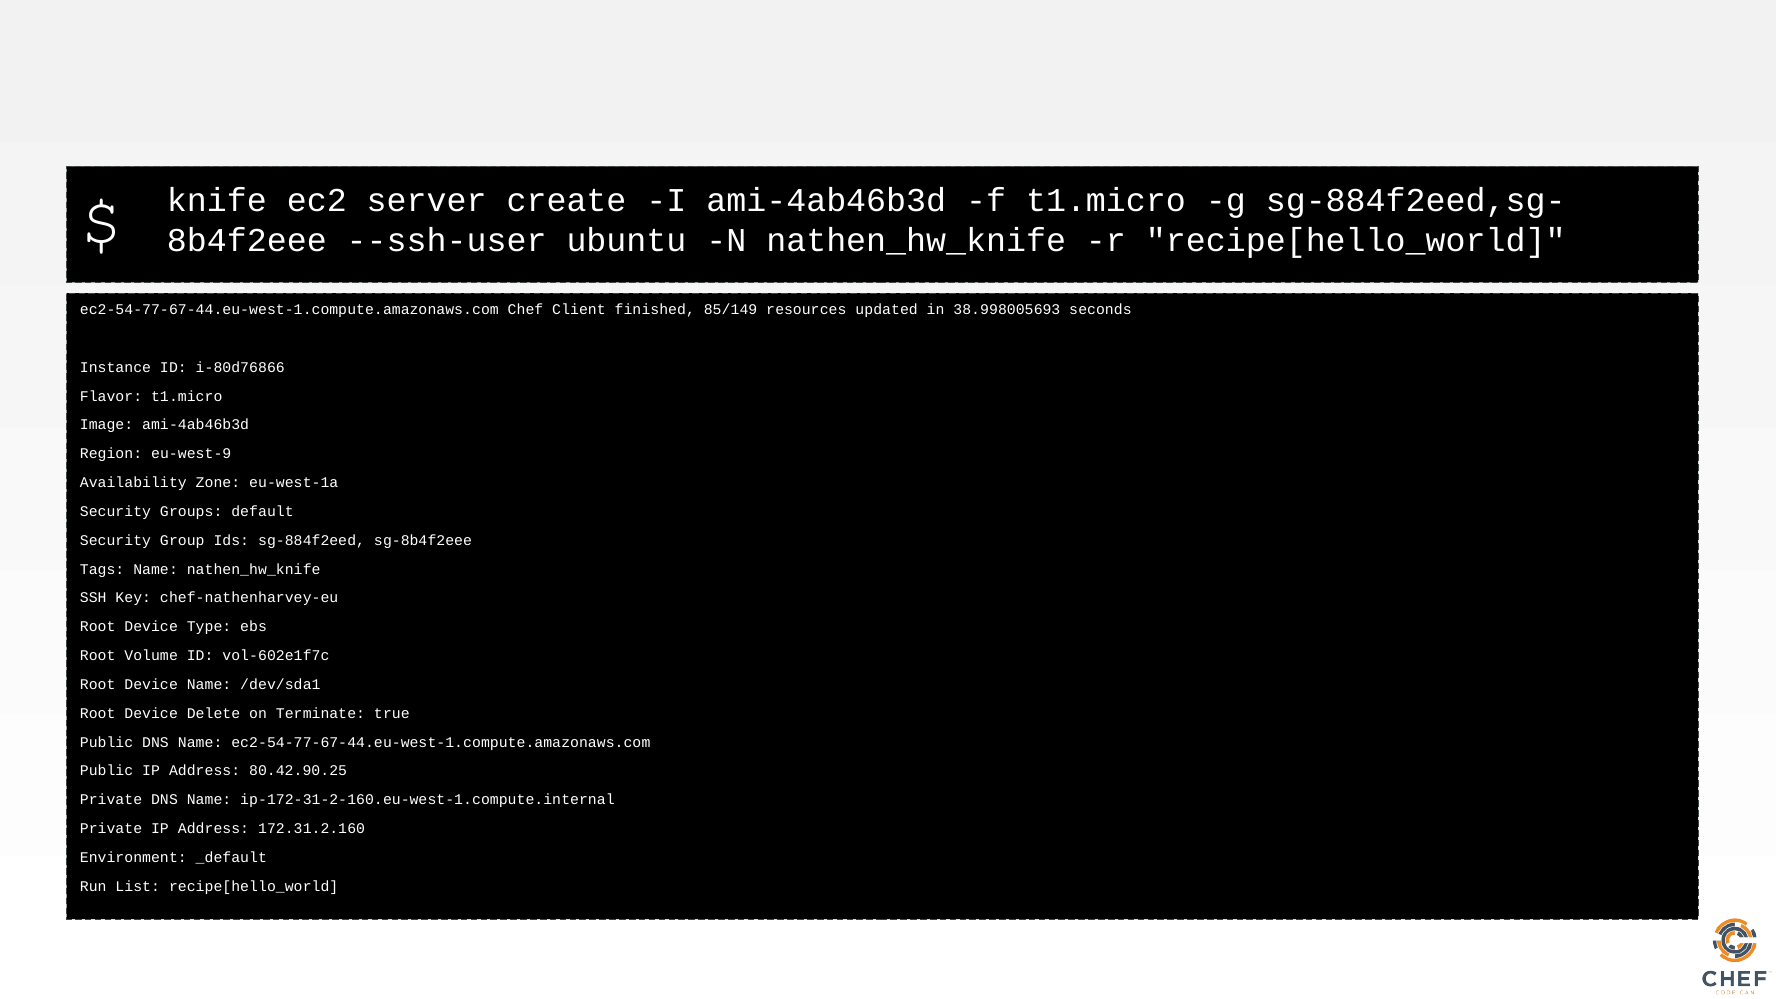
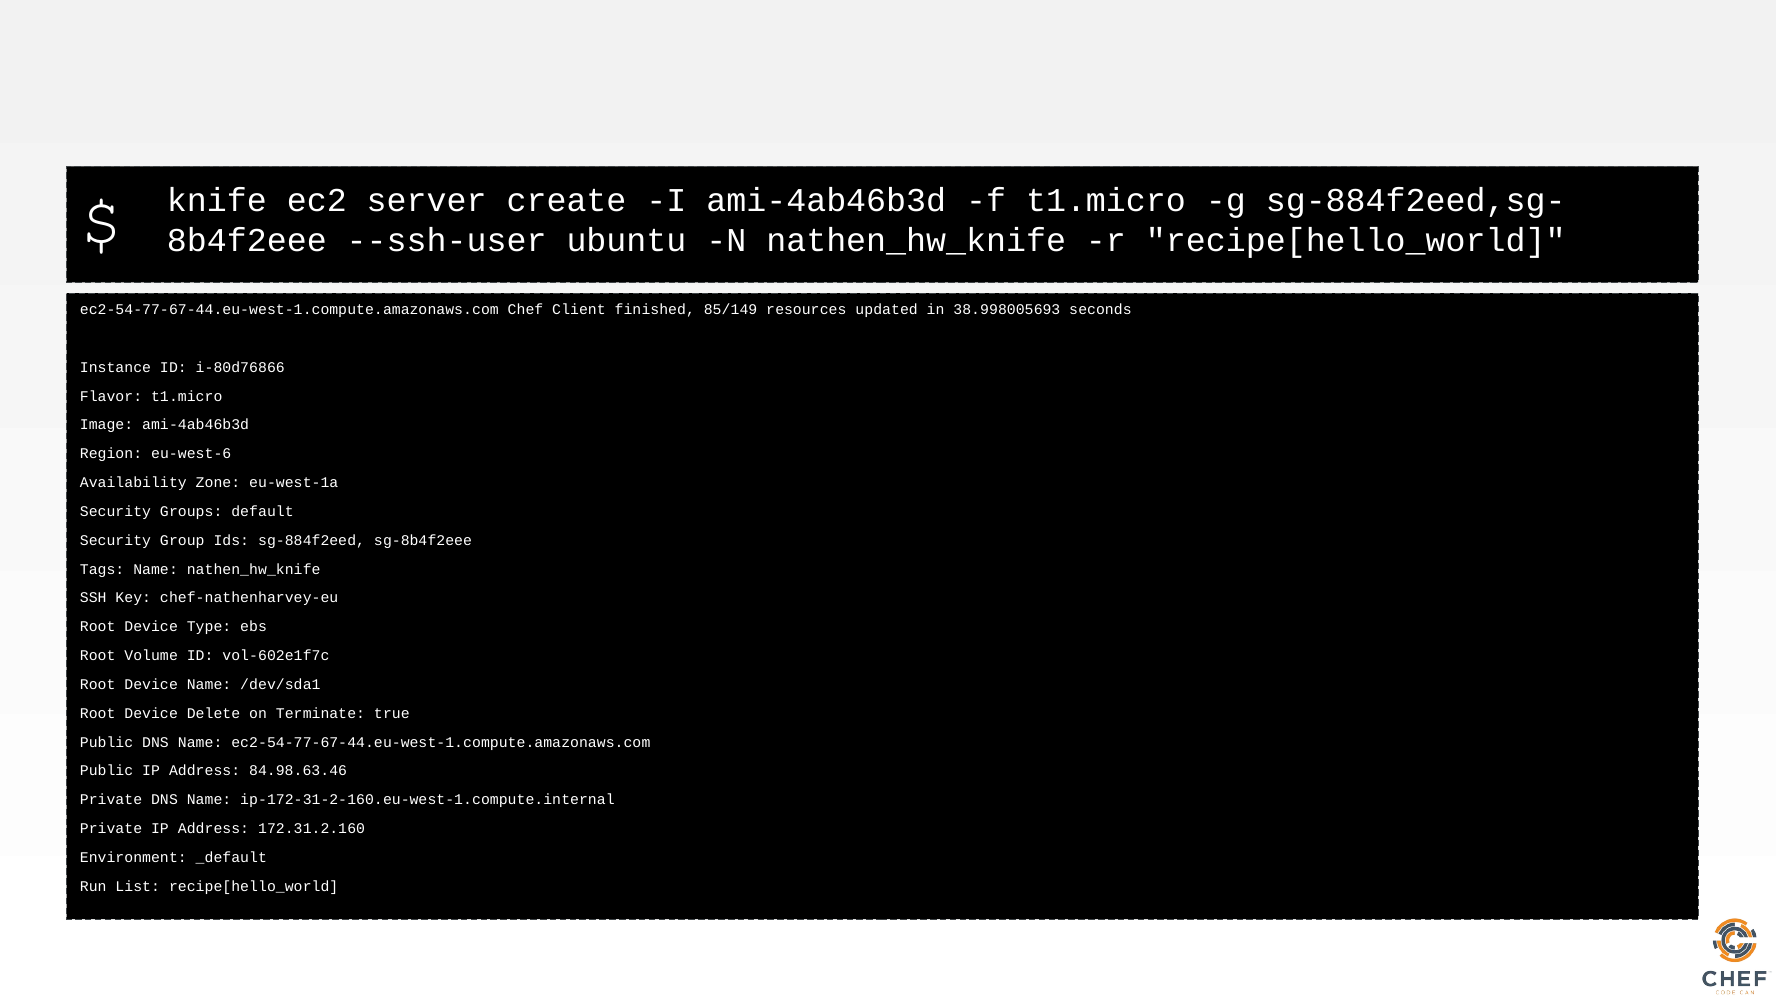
eu-west-9: eu-west-9 -> eu-west-6
80.42.90.25: 80.42.90.25 -> 84.98.63.46
